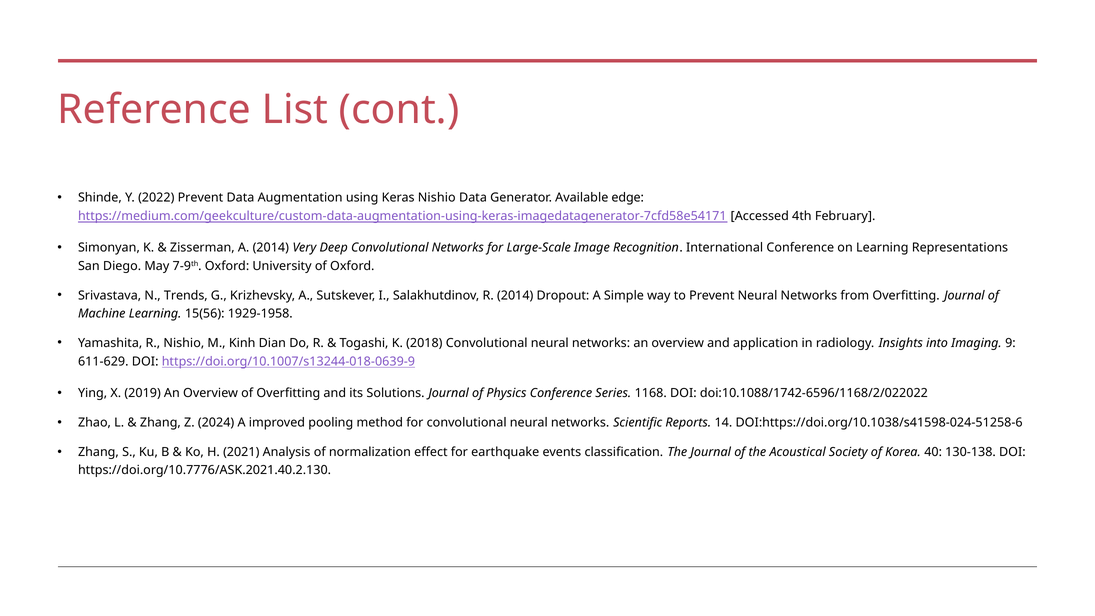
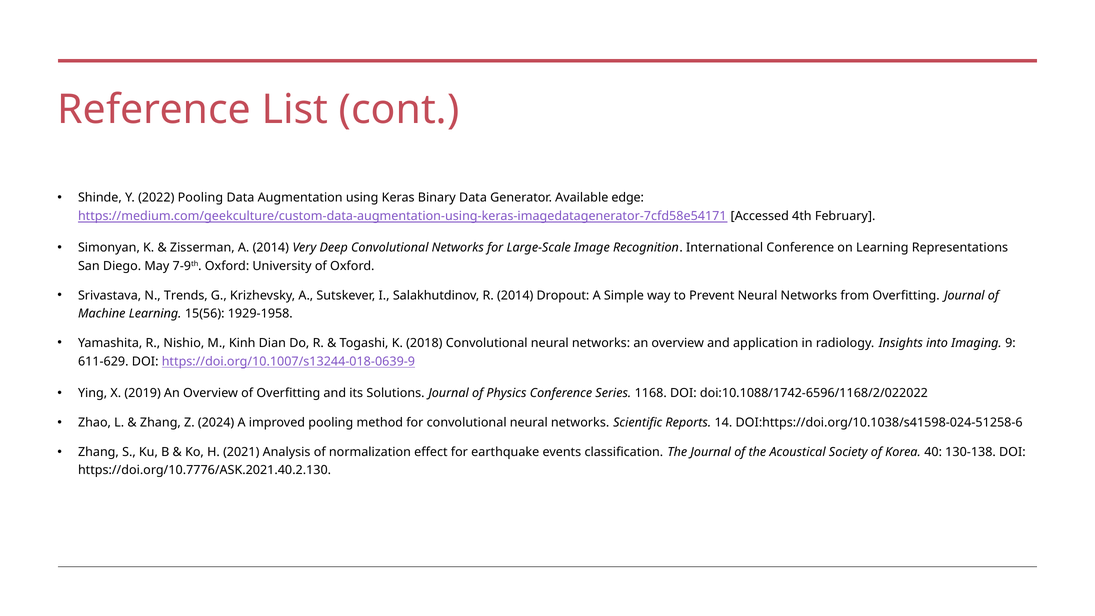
2022 Prevent: Prevent -> Pooling
Keras Nishio: Nishio -> Binary
